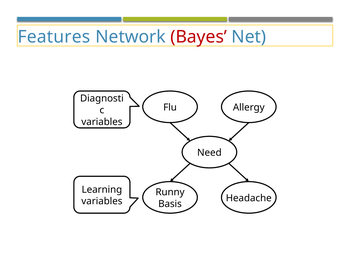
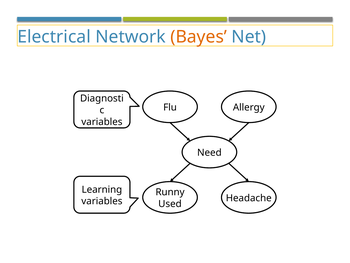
Features: Features -> Electrical
Bayes colour: red -> orange
Basis: Basis -> Used
